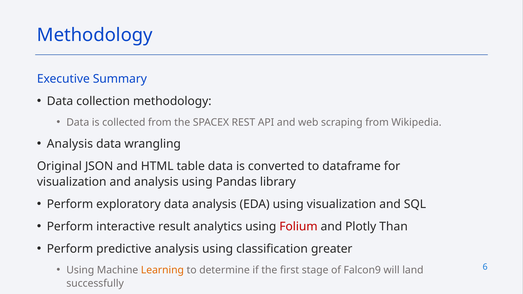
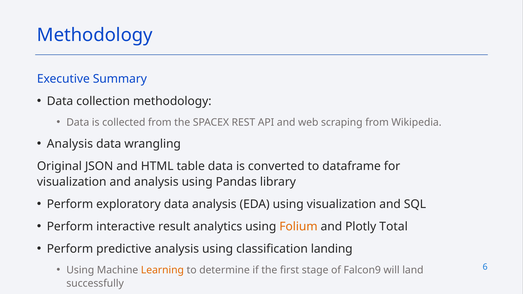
Folium colour: red -> orange
Than: Than -> Total
greater: greater -> landing
